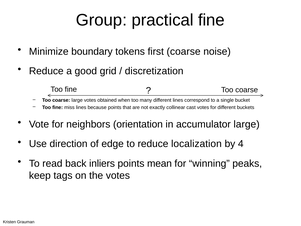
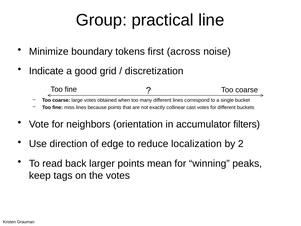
practical fine: fine -> line
first coarse: coarse -> across
Reduce at (46, 71): Reduce -> Indicate
accumulator large: large -> filters
4: 4 -> 2
inliers: inliers -> larger
